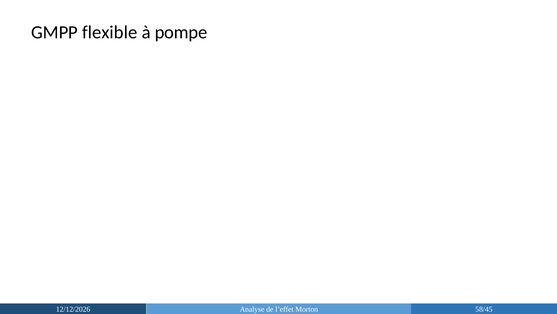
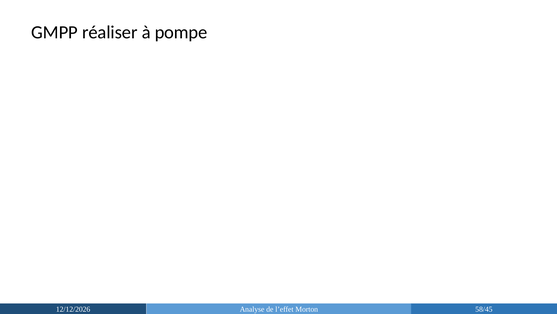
flexible: flexible -> réaliser
